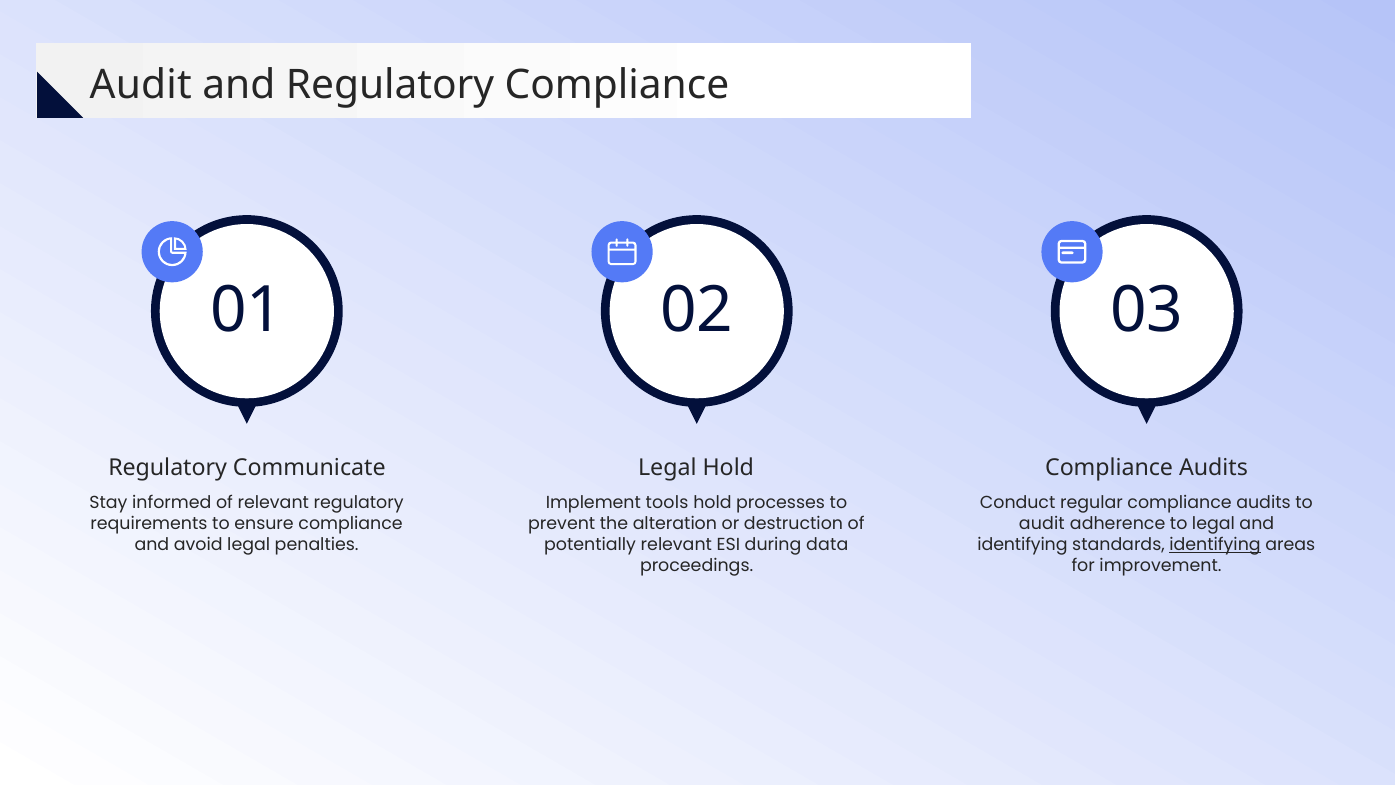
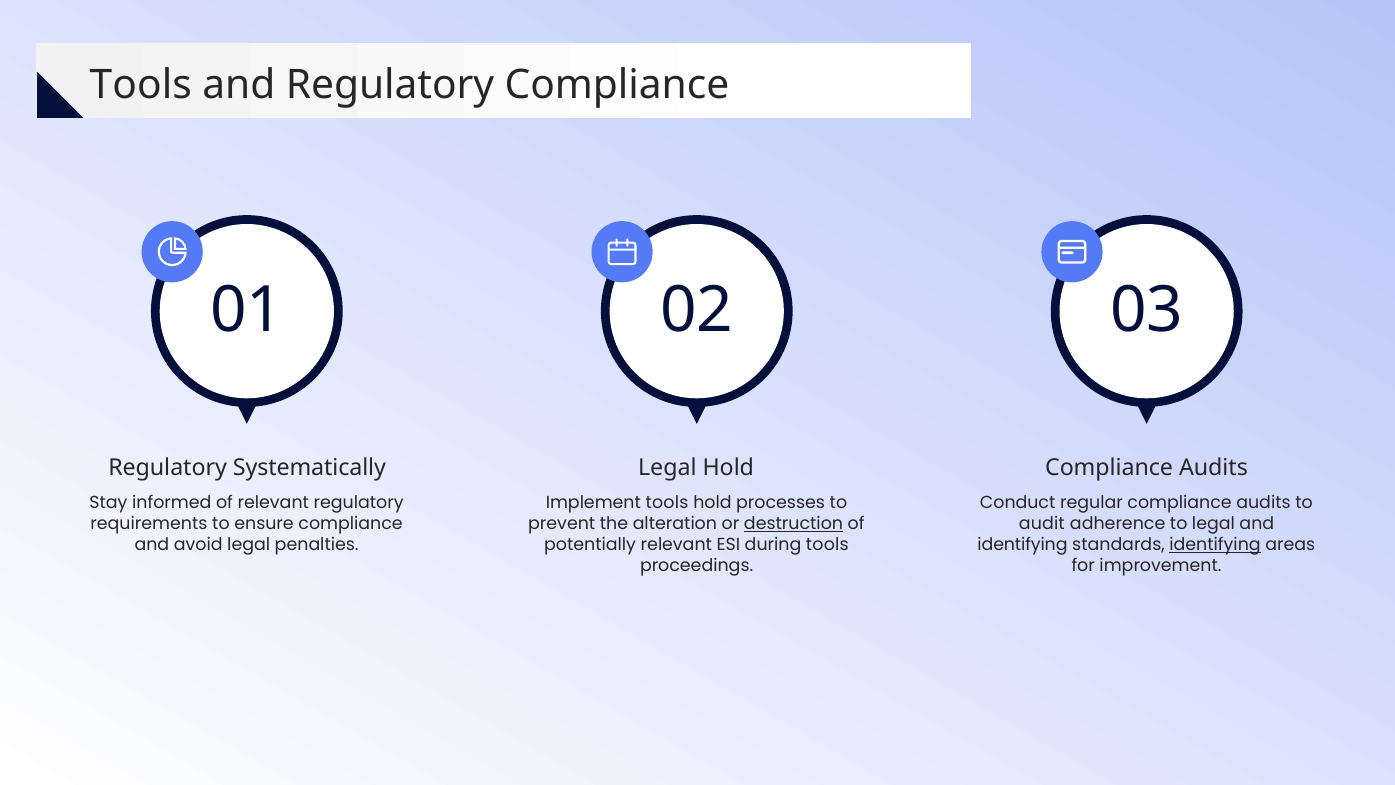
Audit at (141, 85): Audit -> Tools
Communicate: Communicate -> Systematically
destruction underline: none -> present
during data: data -> tools
